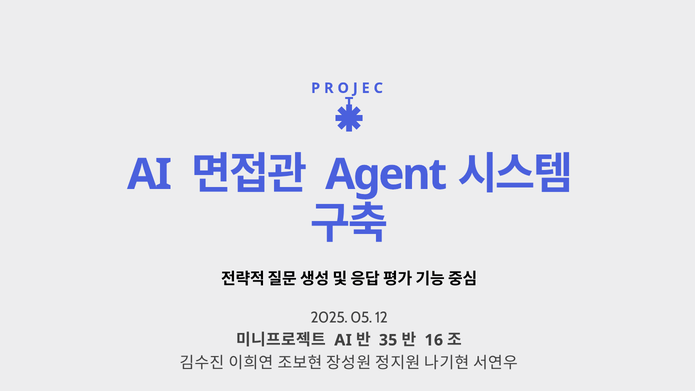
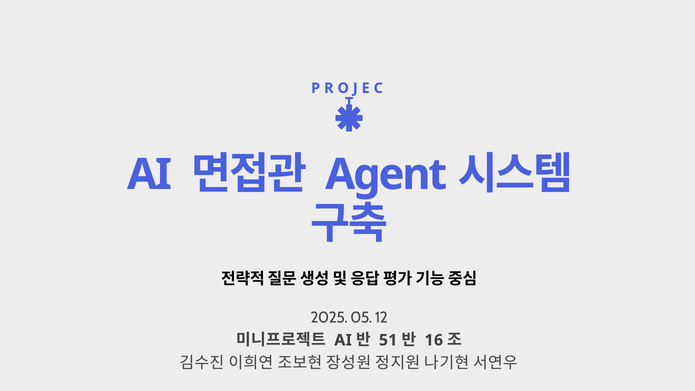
35: 35 -> 51
